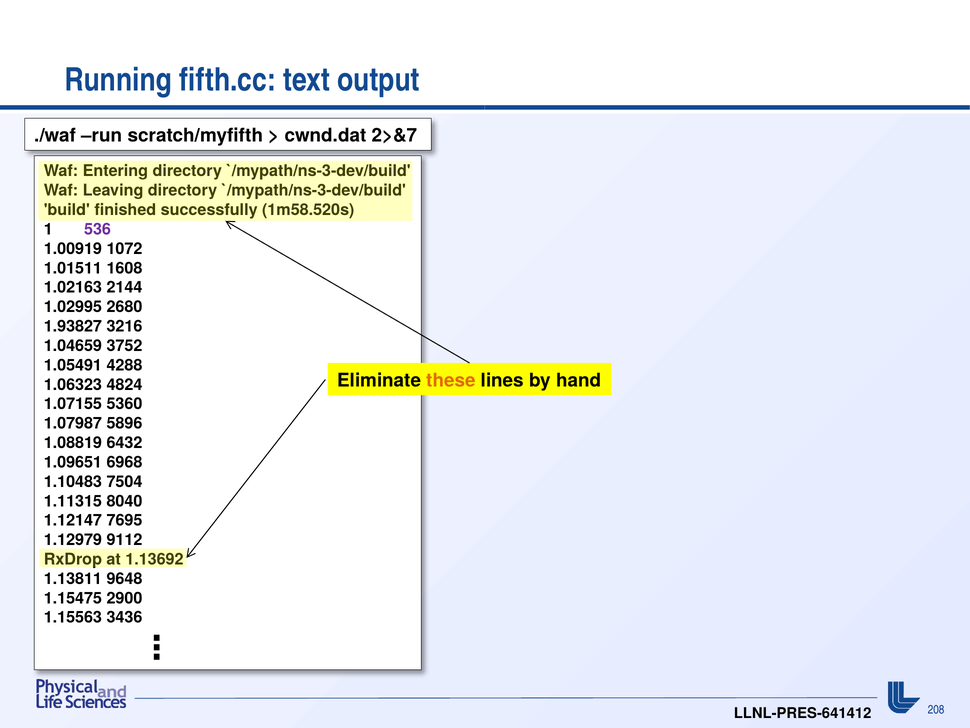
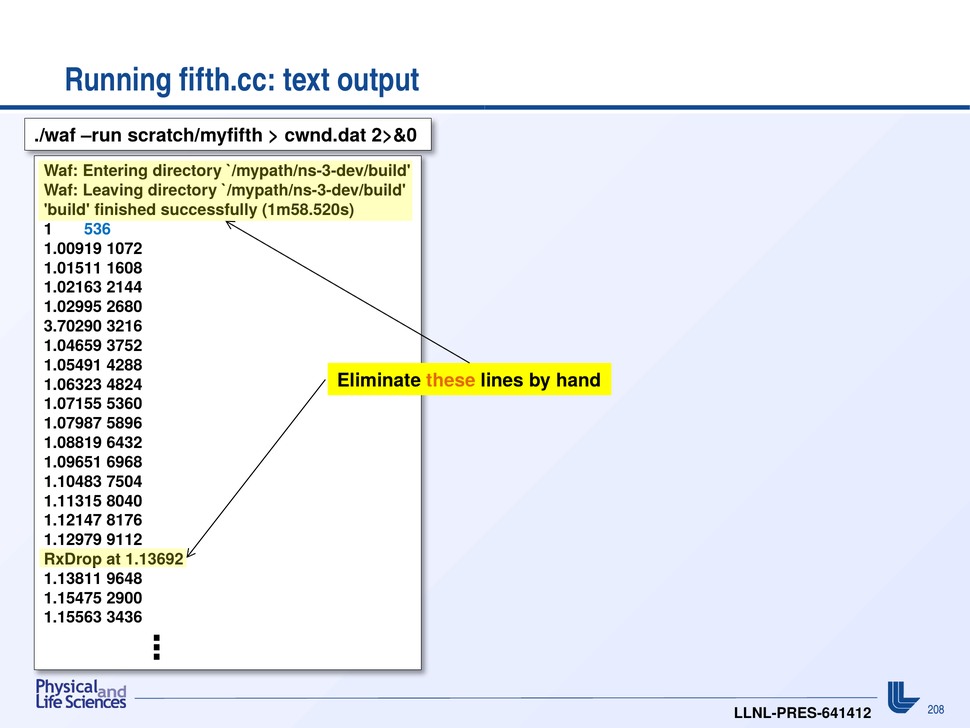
2>&7: 2>&7 -> 2>&0
536 colour: purple -> blue
1.93827: 1.93827 -> 3.70290
7695: 7695 -> 8176
